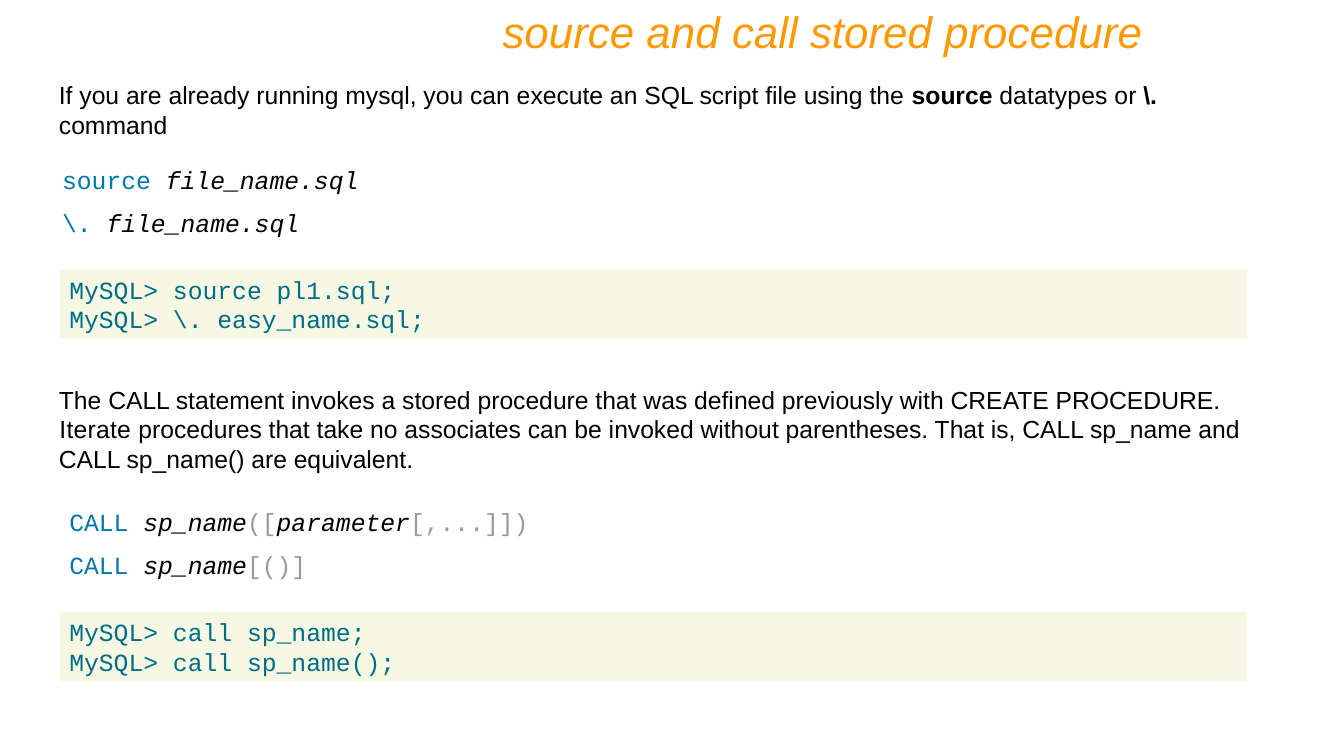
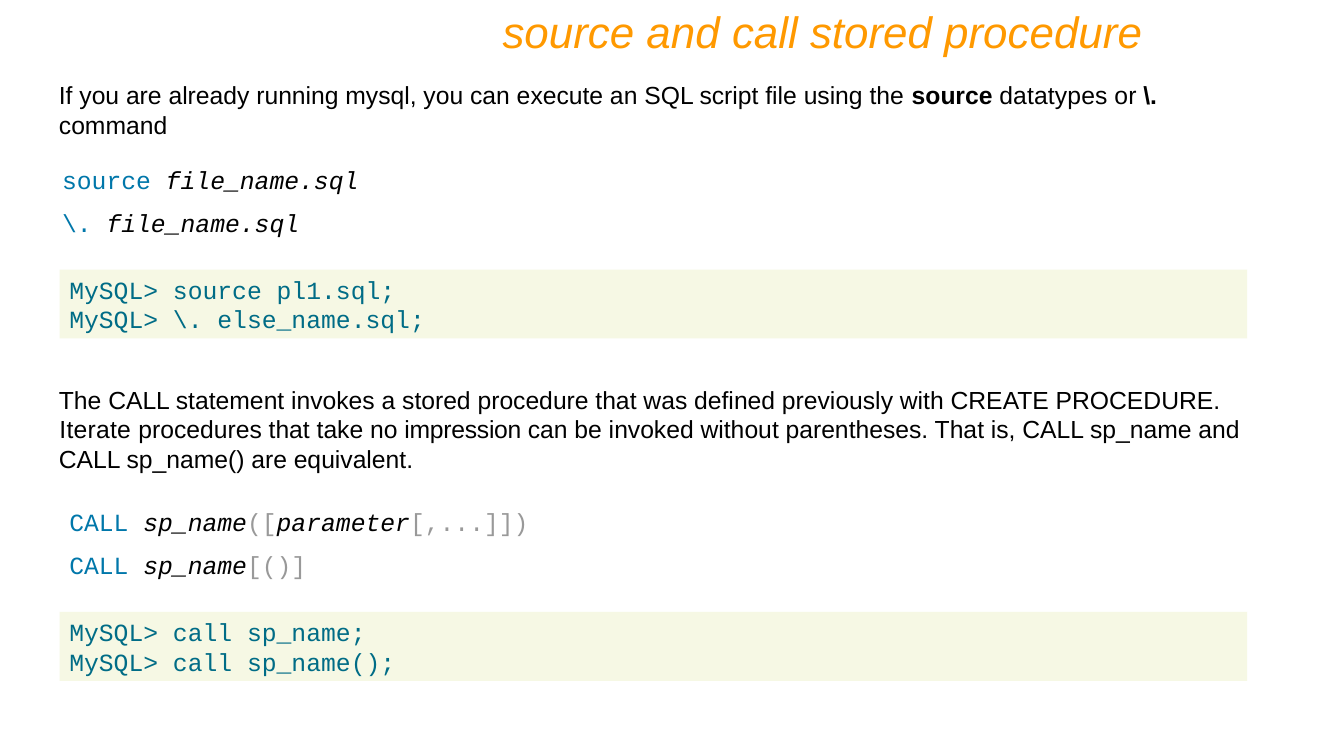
easy_name.sql: easy_name.sql -> else_name.sql
associates: associates -> impression
